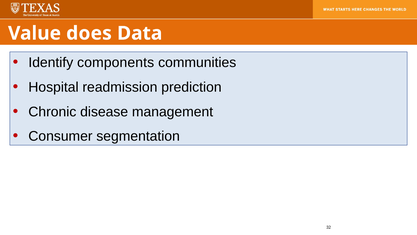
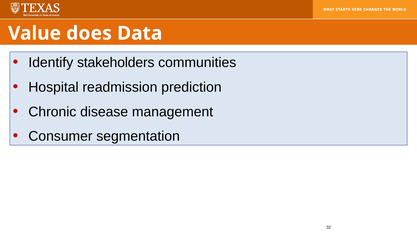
components: components -> stakeholders
